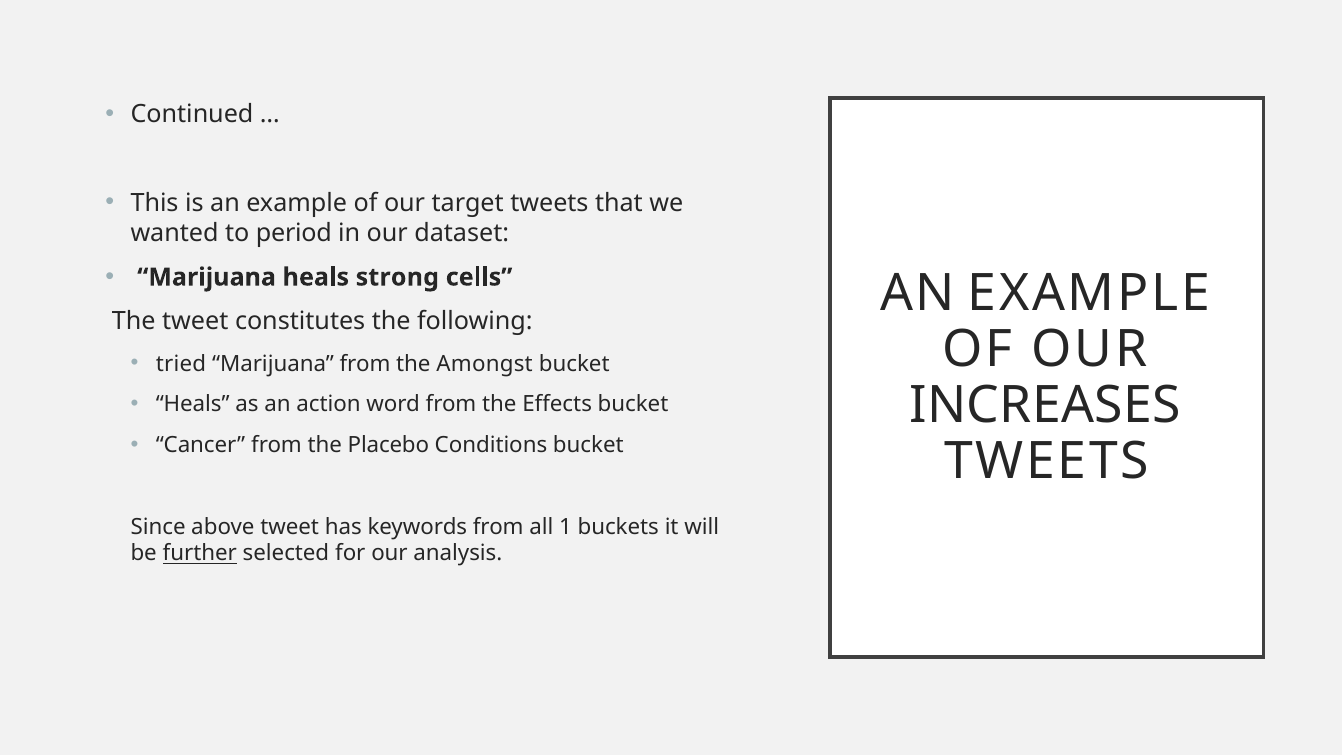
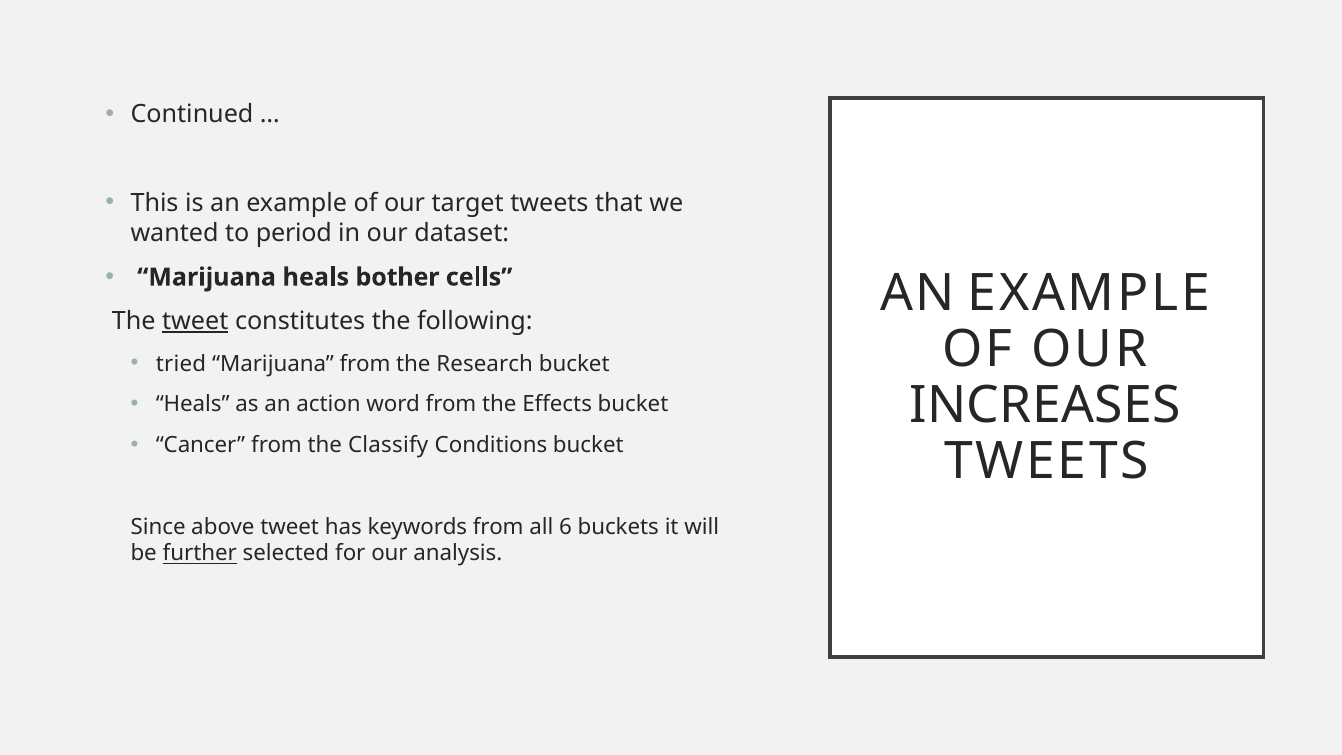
strong: strong -> bother
tweet at (195, 321) underline: none -> present
Amongst: Amongst -> Research
Placebo: Placebo -> Classify
1: 1 -> 6
